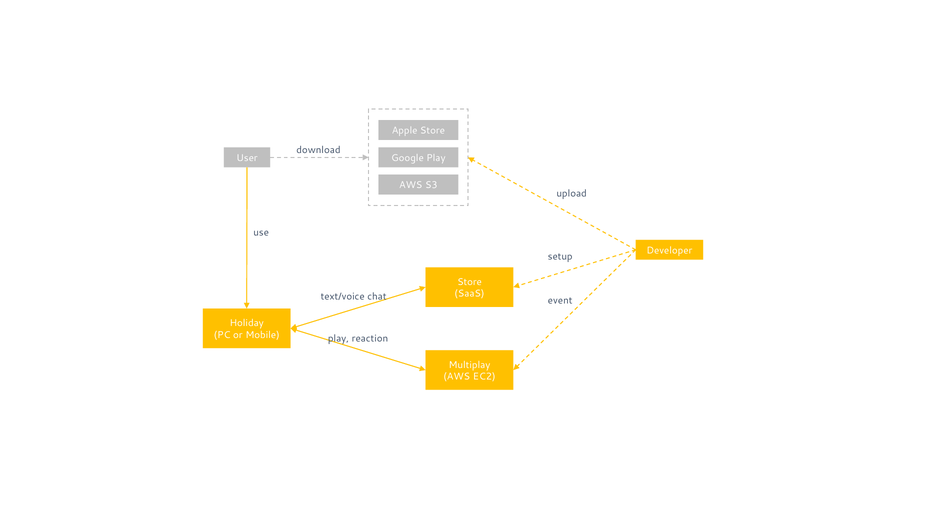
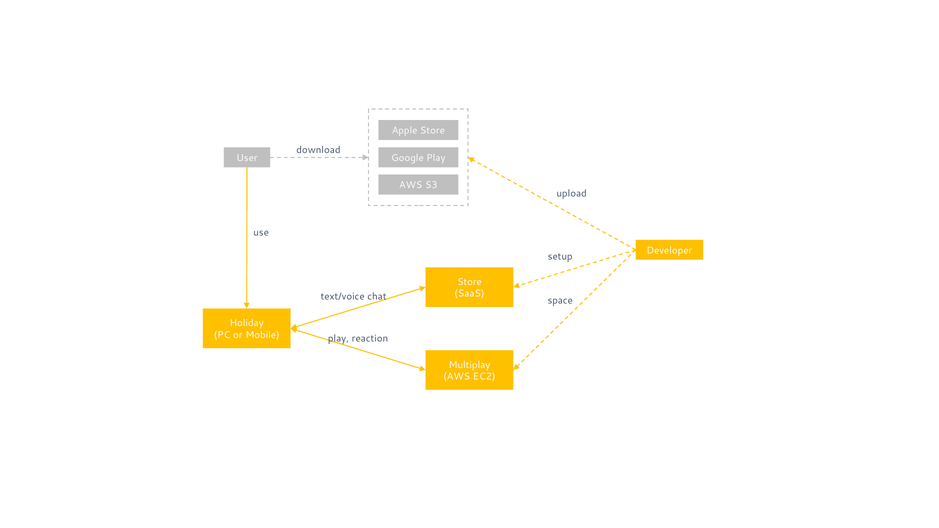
event: event -> space
